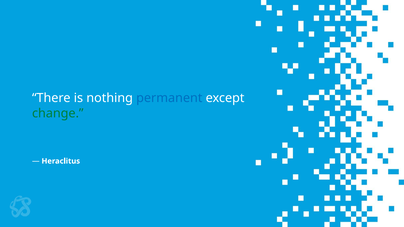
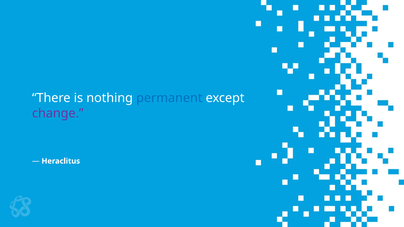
change colour: green -> purple
